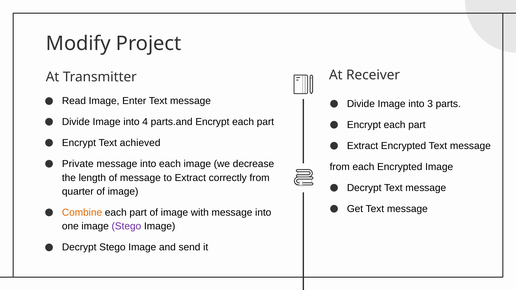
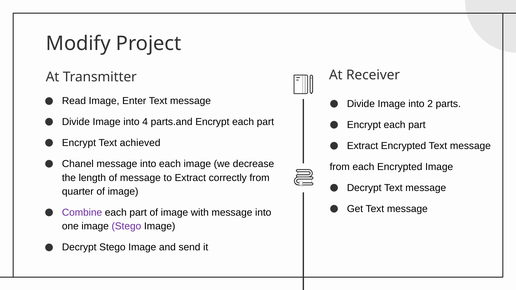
3: 3 -> 2
Private: Private -> Chanel
Combine colour: orange -> purple
